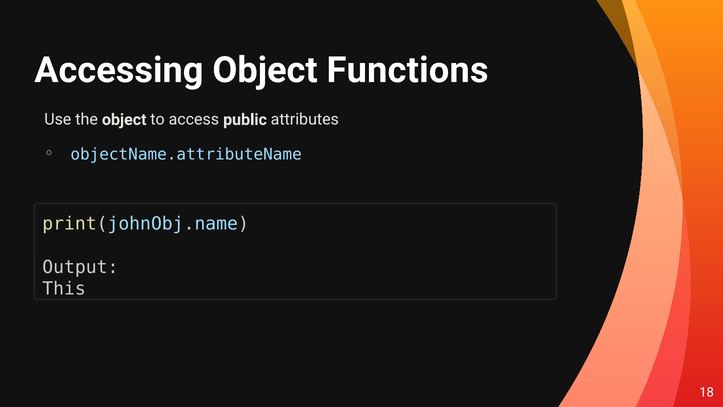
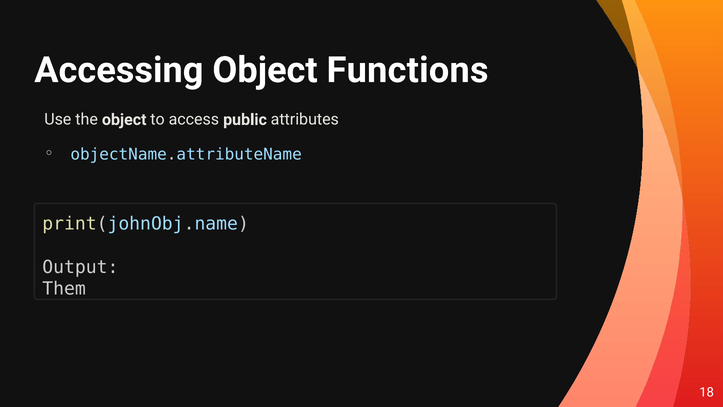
This: This -> Them
